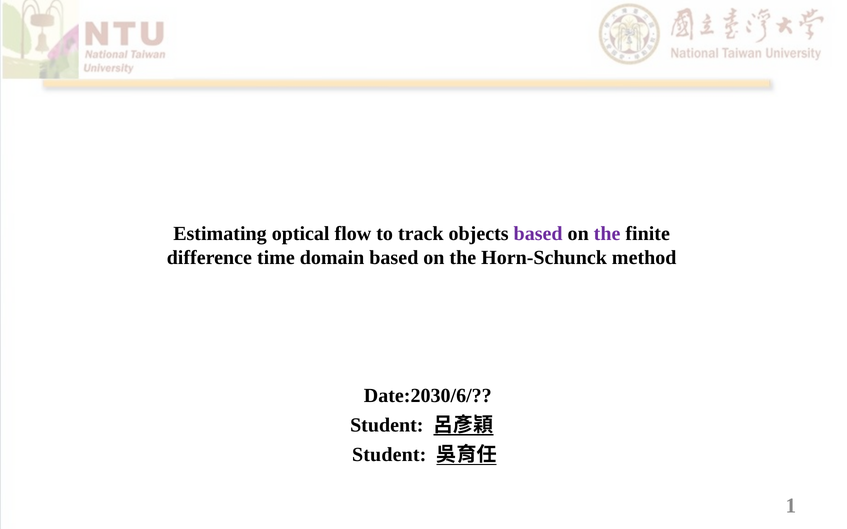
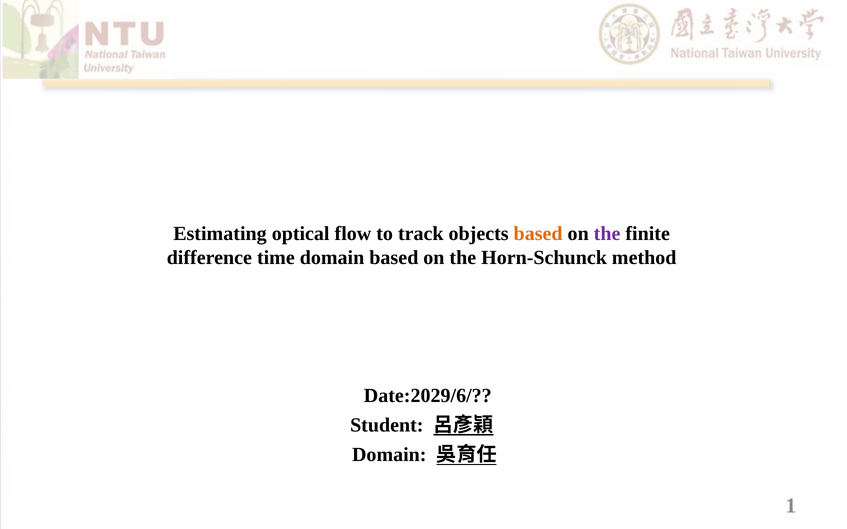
based at (538, 234) colour: purple -> orange
Date:2030/6/: Date:2030/6/ -> Date:2029/6/
Student at (389, 455): Student -> Domain
